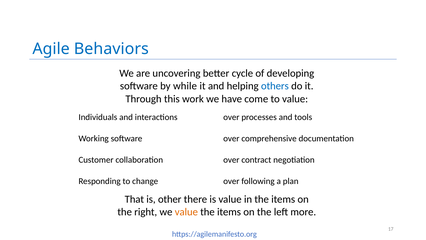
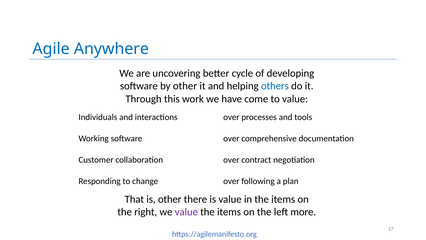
Behaviors: Behaviors -> Anywhere
by while: while -> other
value at (186, 212) colour: orange -> purple
